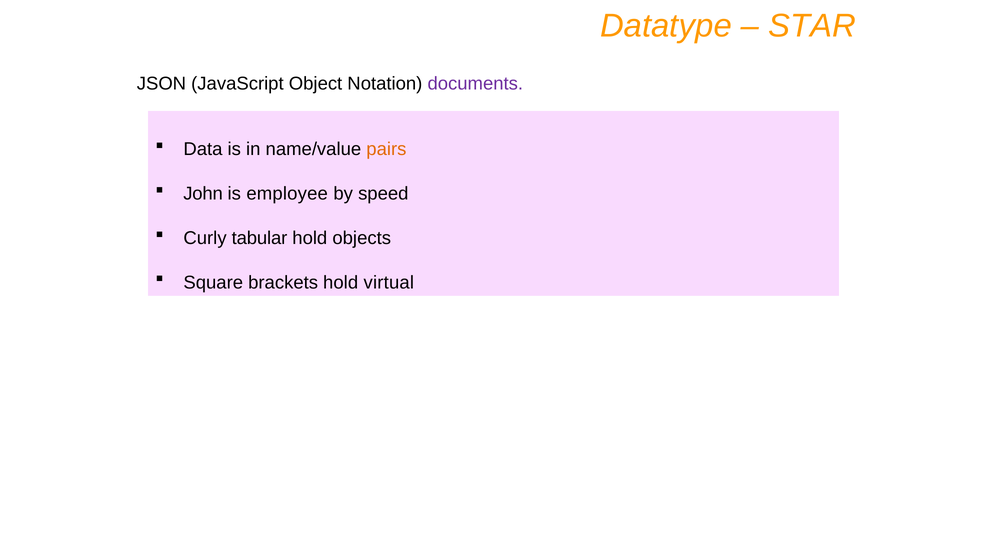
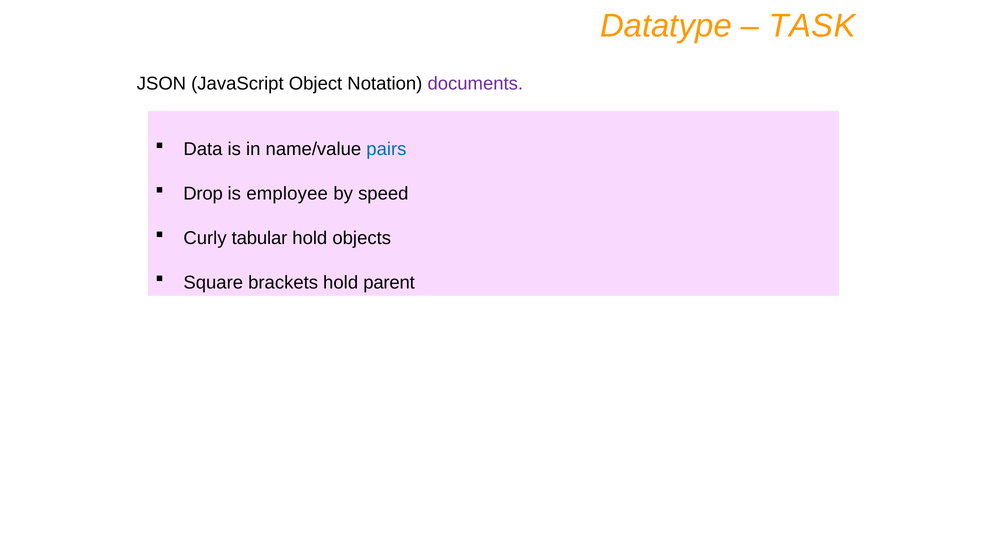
STAR: STAR -> TASK
pairs colour: orange -> blue
John: John -> Drop
virtual: virtual -> parent
